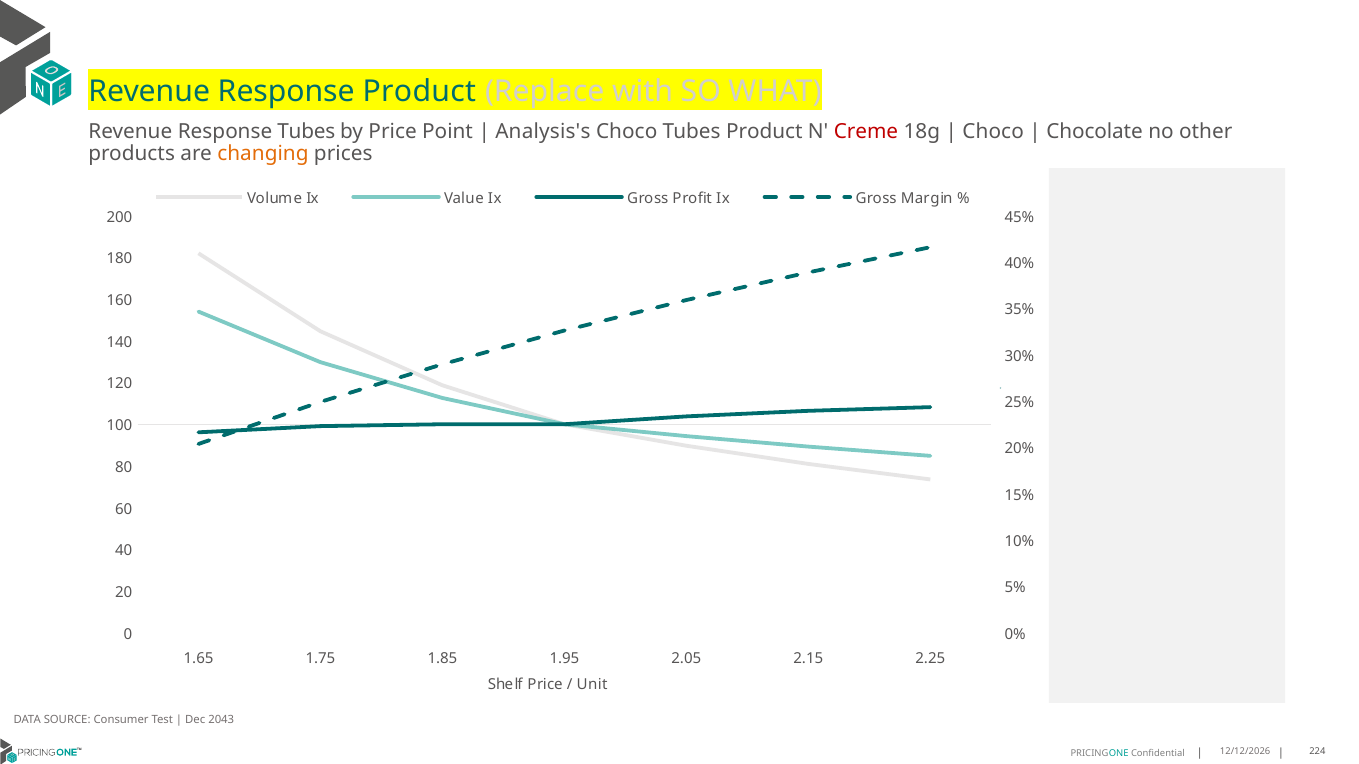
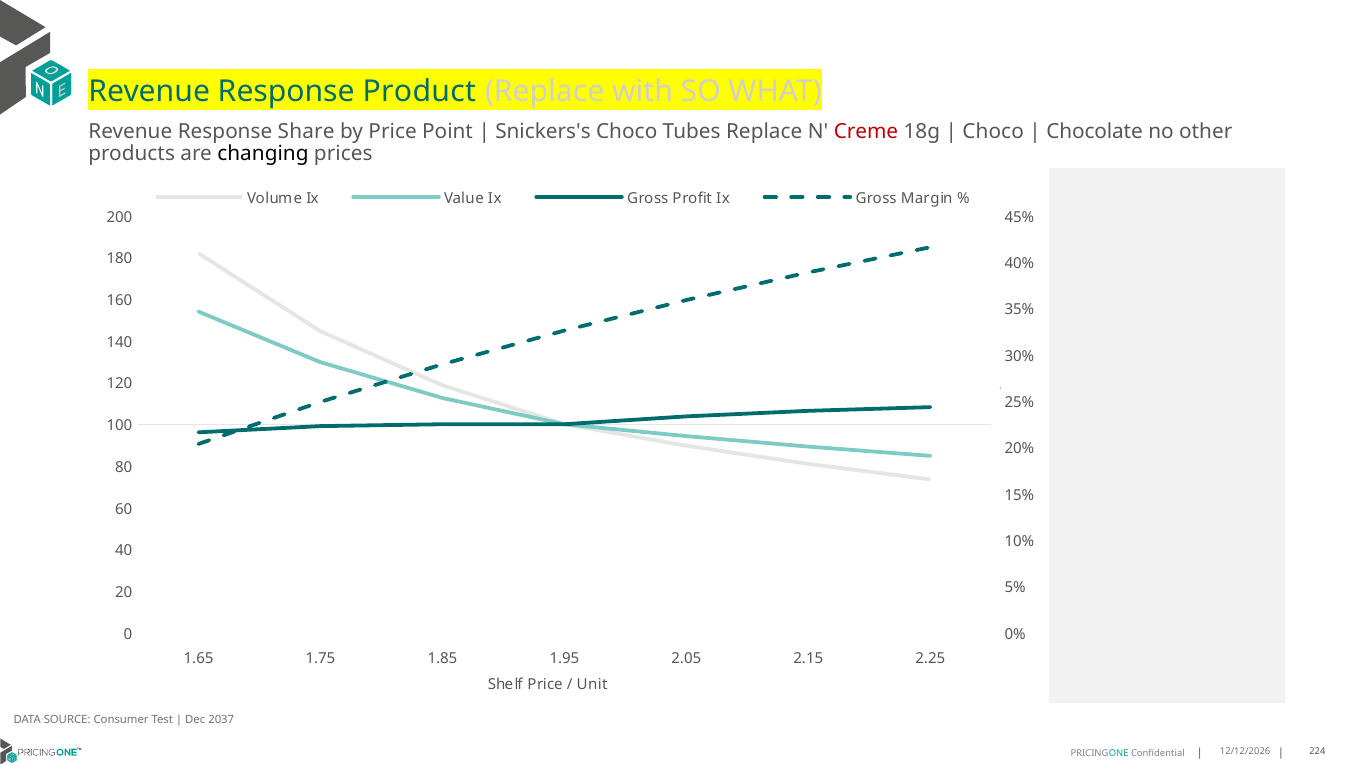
Response Tubes: Tubes -> Share
Analysis's: Analysis's -> Snickers's
Tubes Product: Product -> Replace
changing colour: orange -> black
2043: 2043 -> 2037
